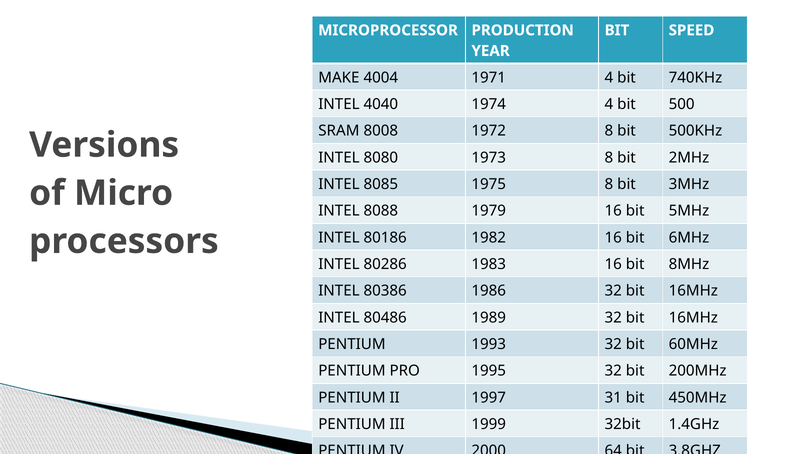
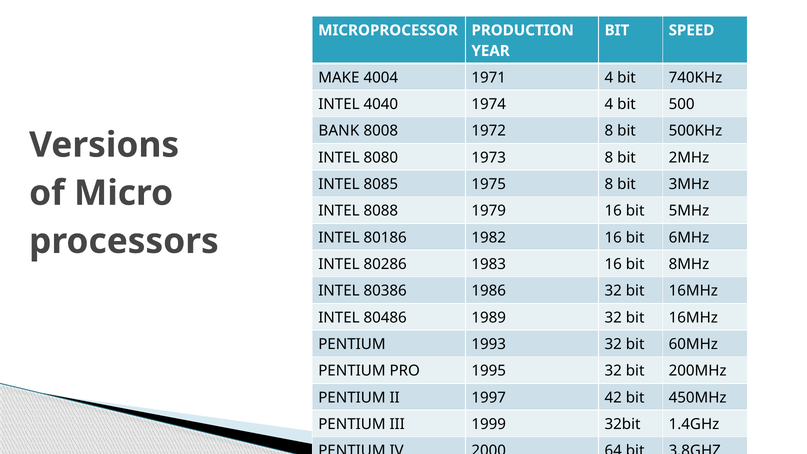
SRAM: SRAM -> BANK
31: 31 -> 42
